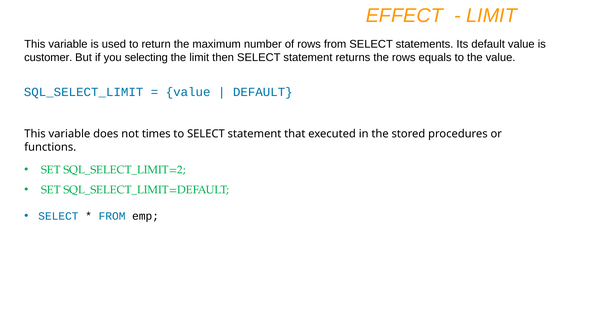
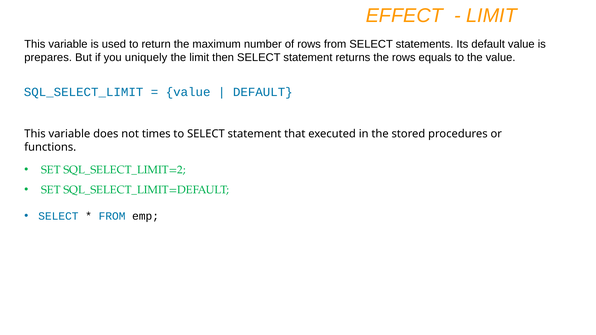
customer: customer -> prepares
selecting: selecting -> uniquely
